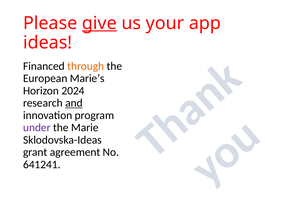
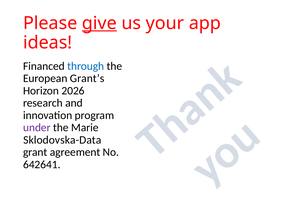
through colour: orange -> blue
Marie’s: Marie’s -> Grant’s
2024: 2024 -> 2026
and underline: present -> none
Sklodovska-Ideas: Sklodovska-Ideas -> Sklodovska-Data
641241: 641241 -> 642641
